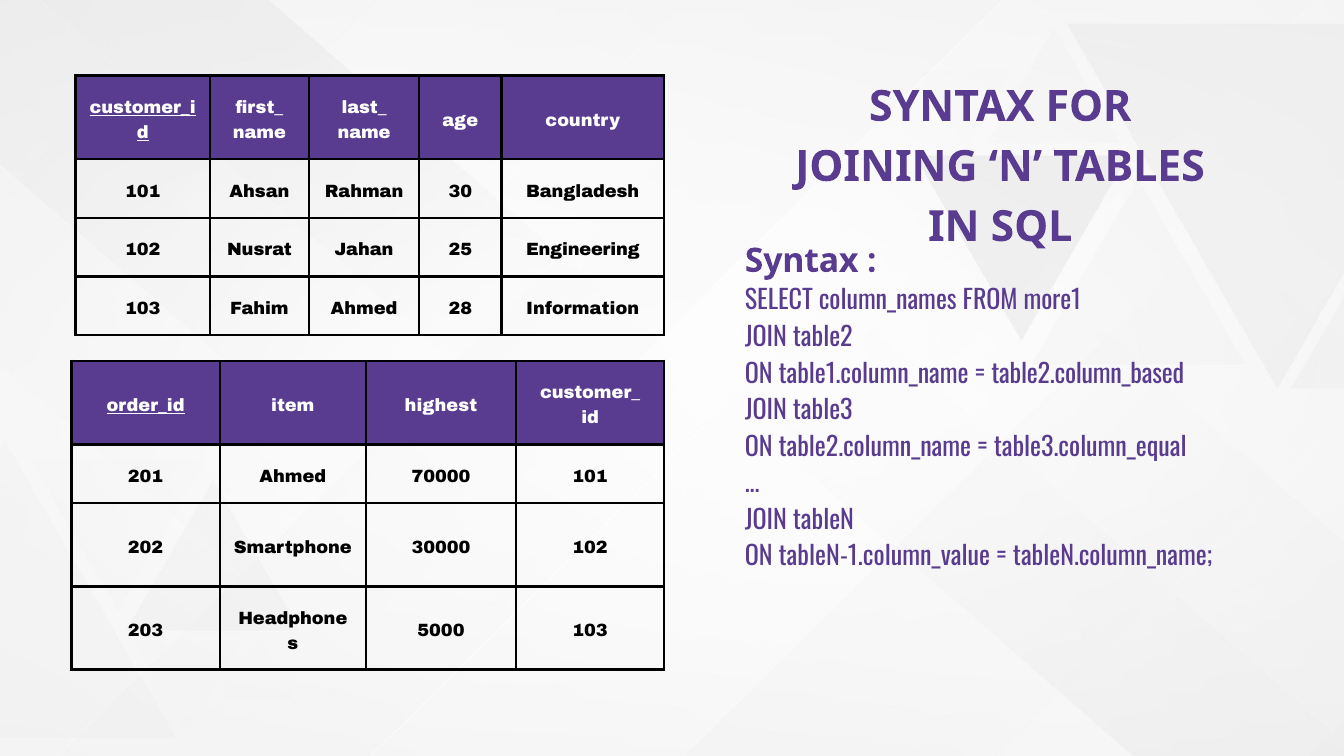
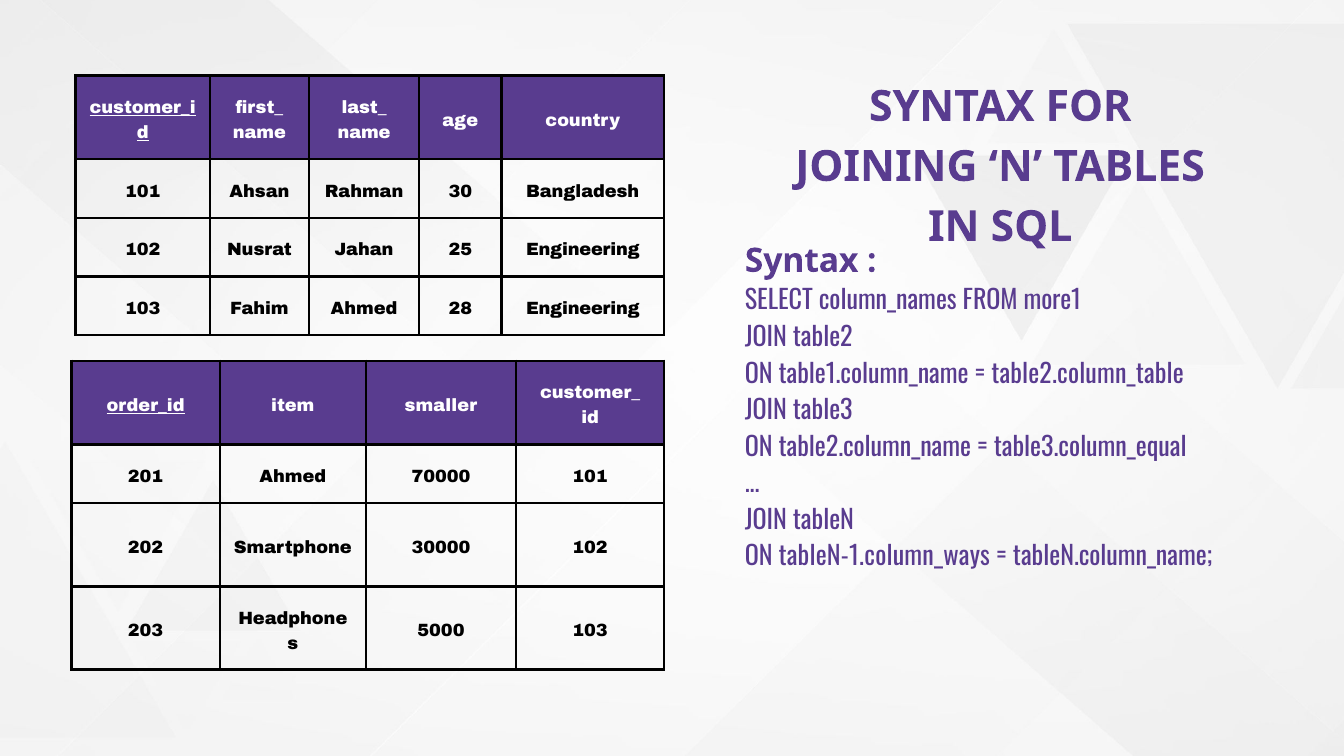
28 Information: Information -> Engineering
table2.column_based: table2.column_based -> table2.column_table
highest: highest -> smaller
tableN-1.column_value: tableN-1.column_value -> tableN-1.column_ways
